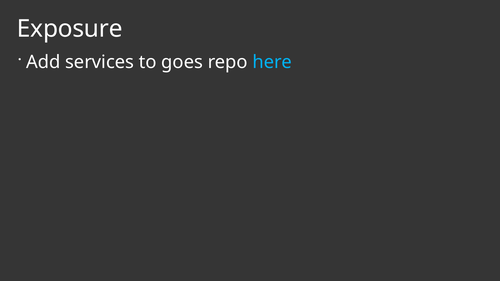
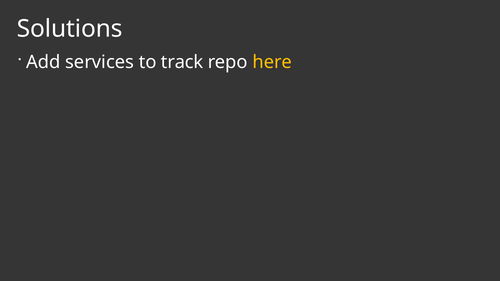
Exposure: Exposure -> Solutions
goes: goes -> track
here colour: light blue -> yellow
